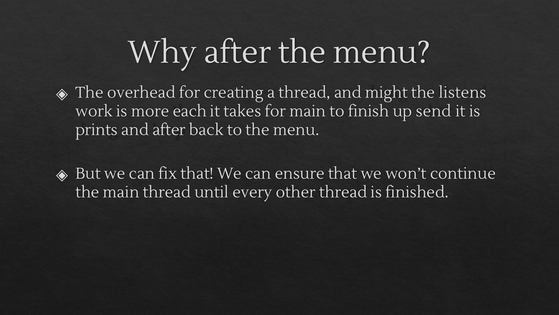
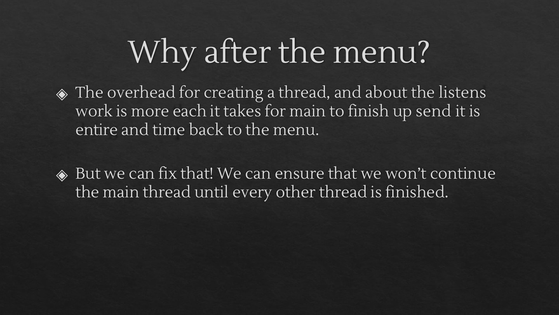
might: might -> about
prints: prints -> entire
and after: after -> time
